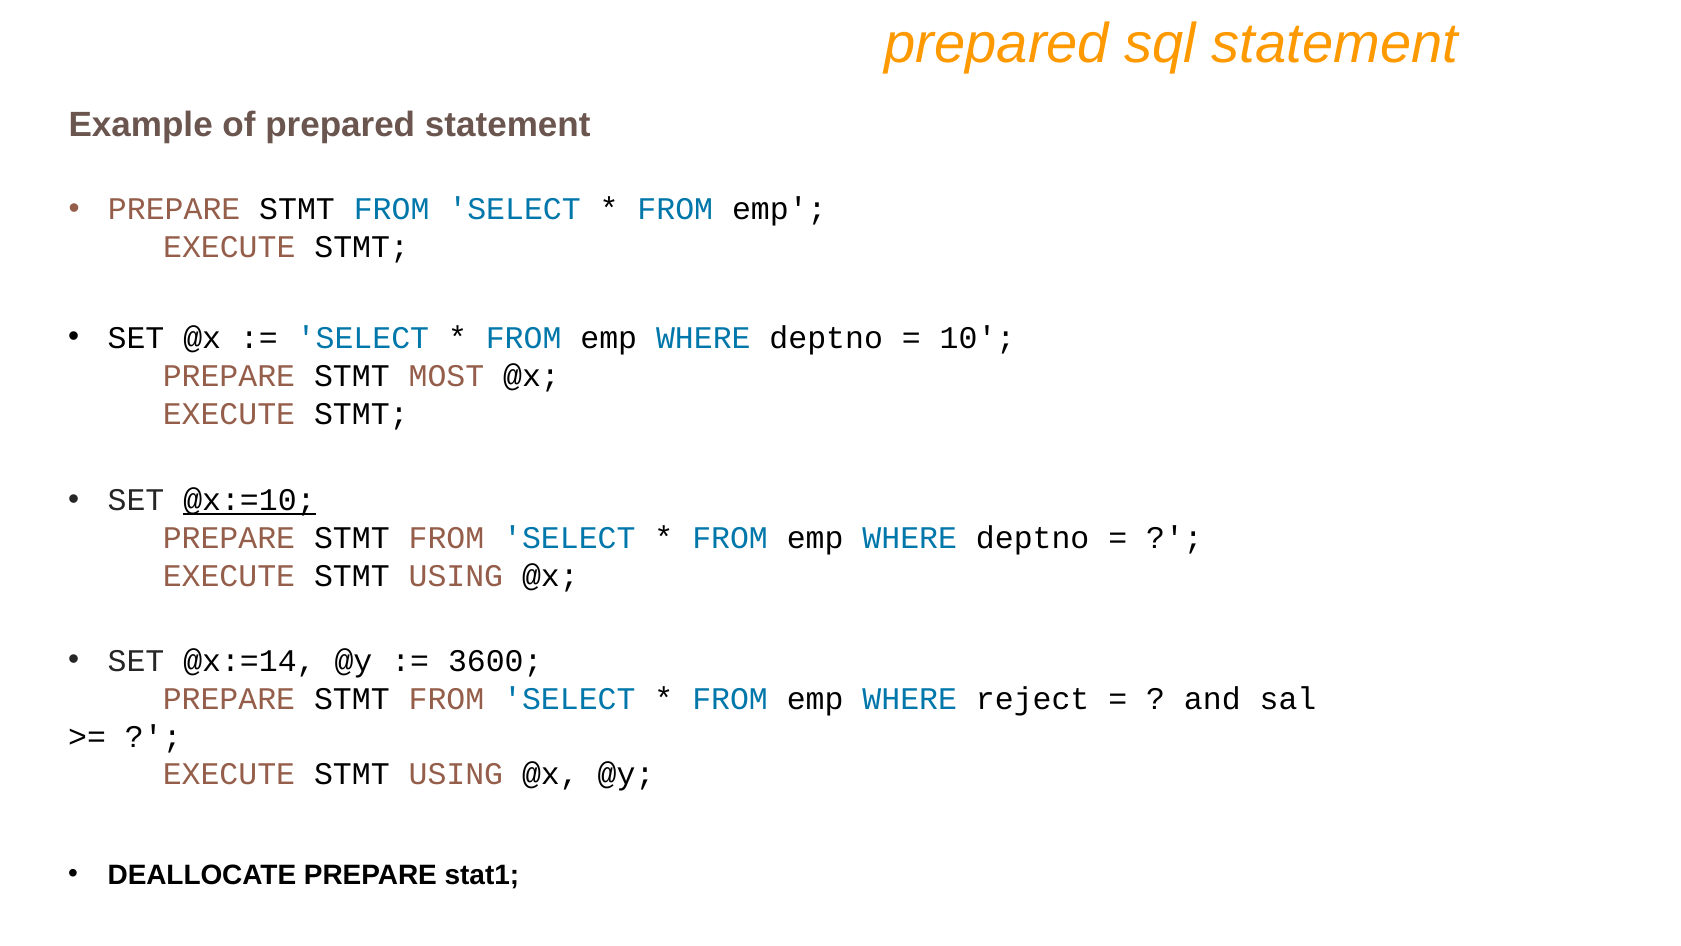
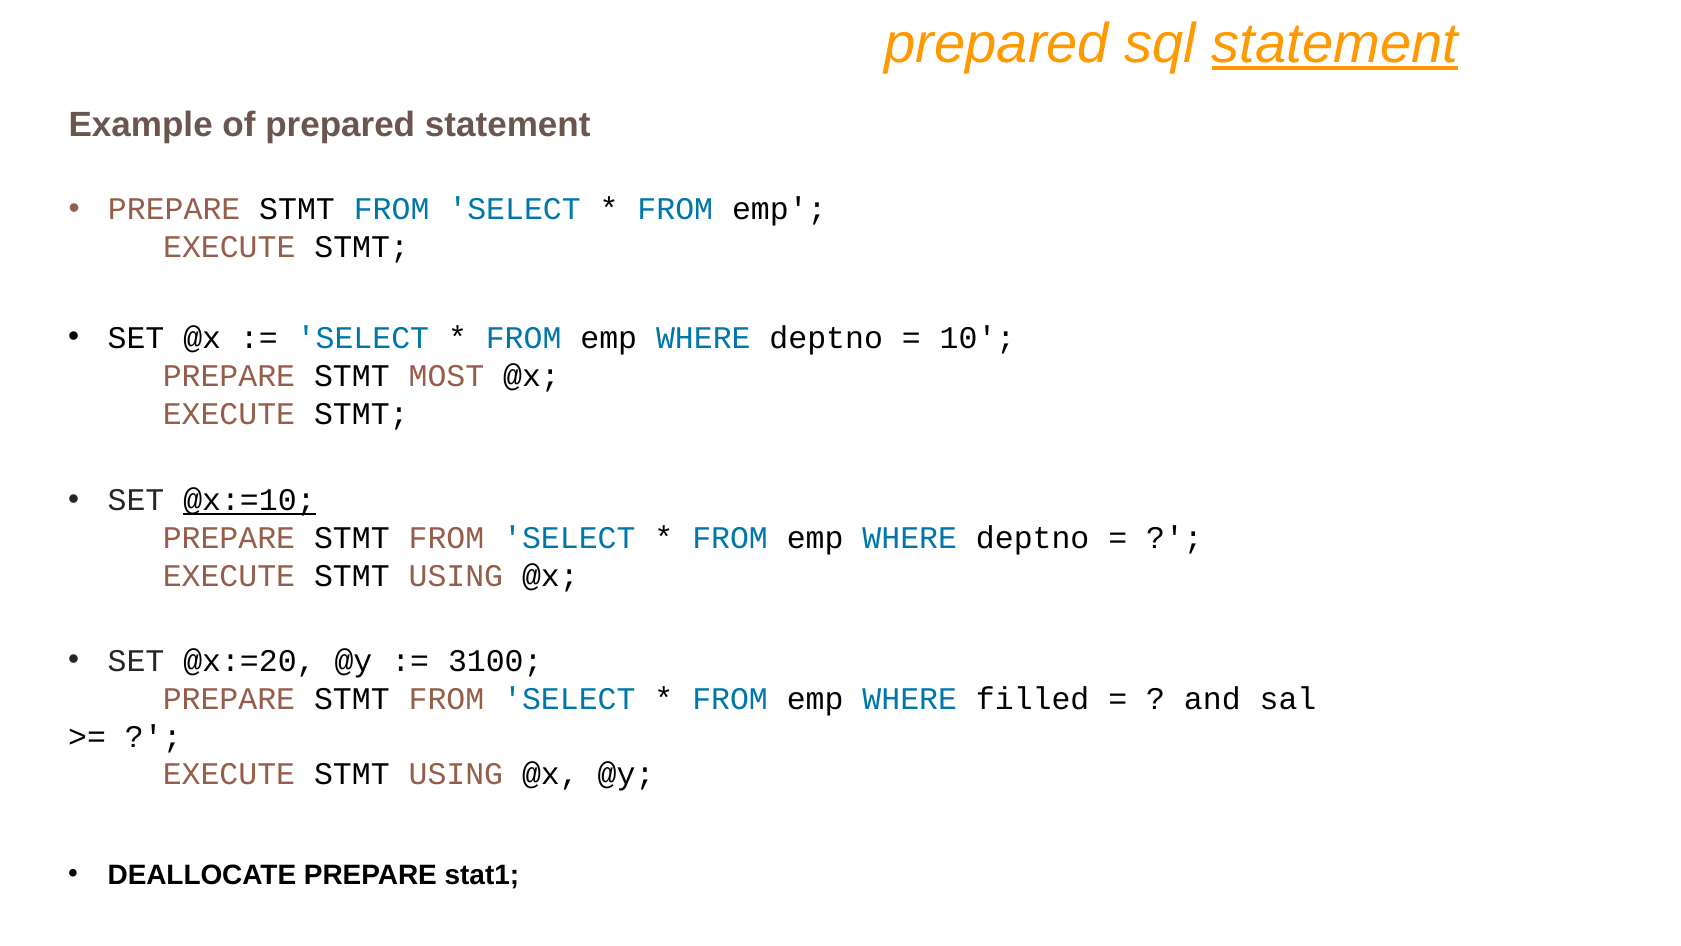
statement at (1335, 44) underline: none -> present
@x:=14: @x:=14 -> @x:=20
3600: 3600 -> 3100
reject: reject -> filled
